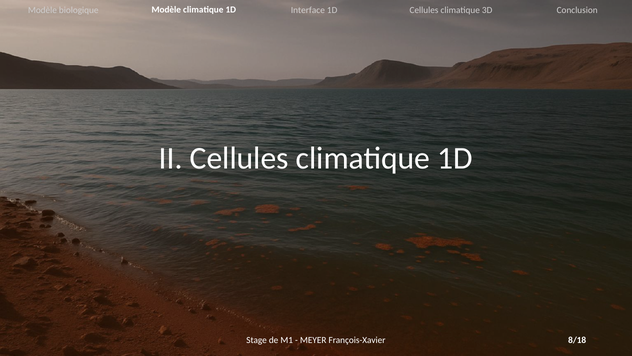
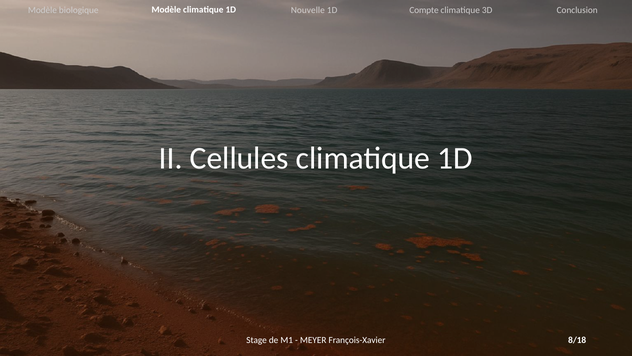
Interface: Interface -> Nouvelle
1D Cellules: Cellules -> Compte
